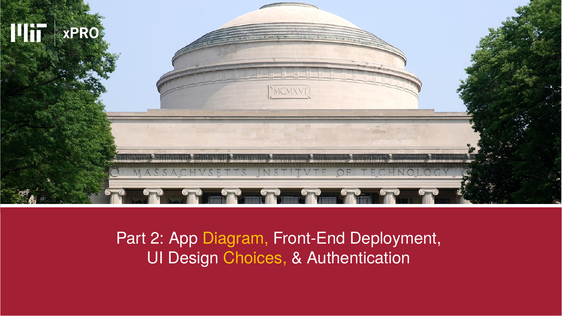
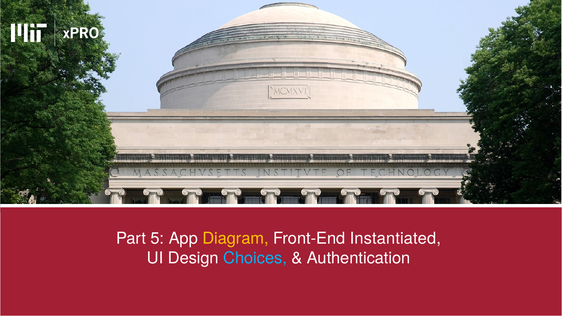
2: 2 -> 5
Deployment: Deployment -> Instantiated
Choices colour: yellow -> light blue
